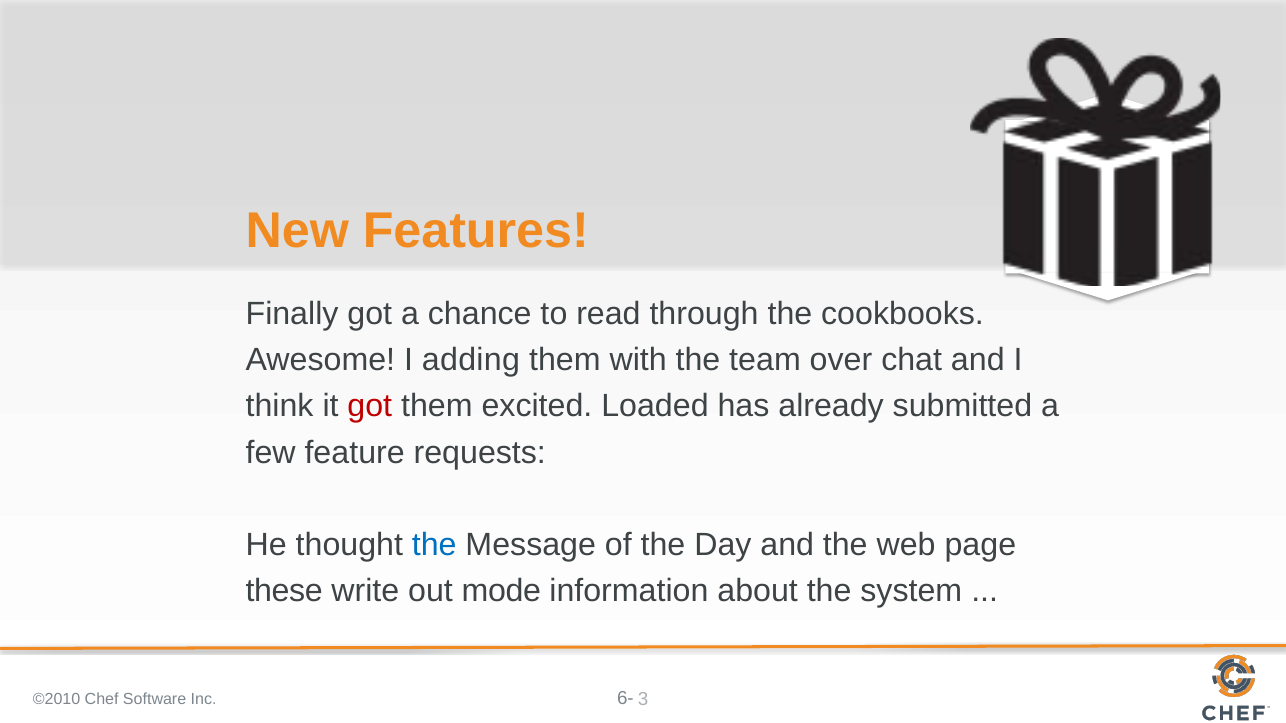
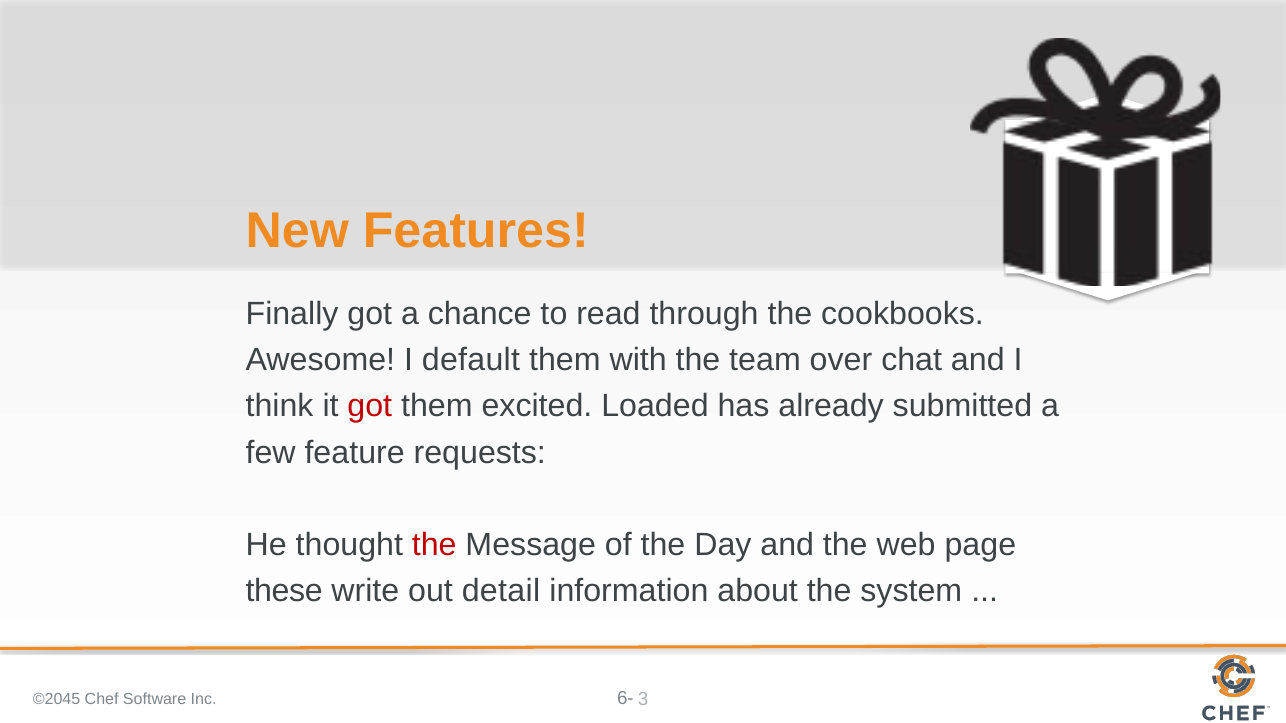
adding: adding -> default
the at (434, 545) colour: blue -> red
mode: mode -> detail
©2010: ©2010 -> ©2045
